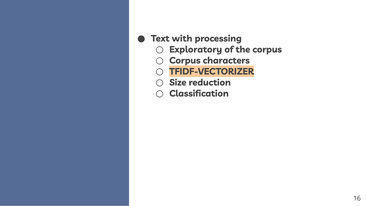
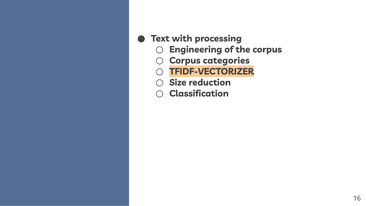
Exploratory: Exploratory -> Engineering
characters: characters -> categories
